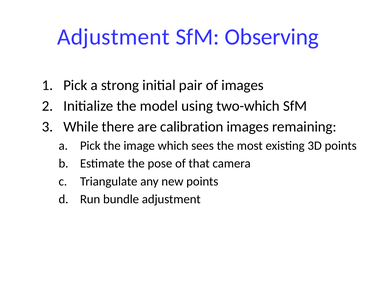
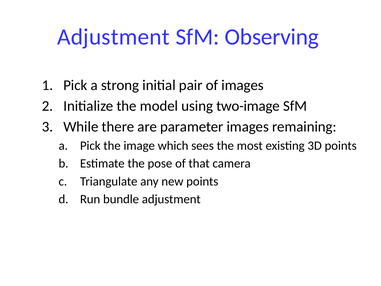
two-which: two-which -> two-image
calibration: calibration -> parameter
